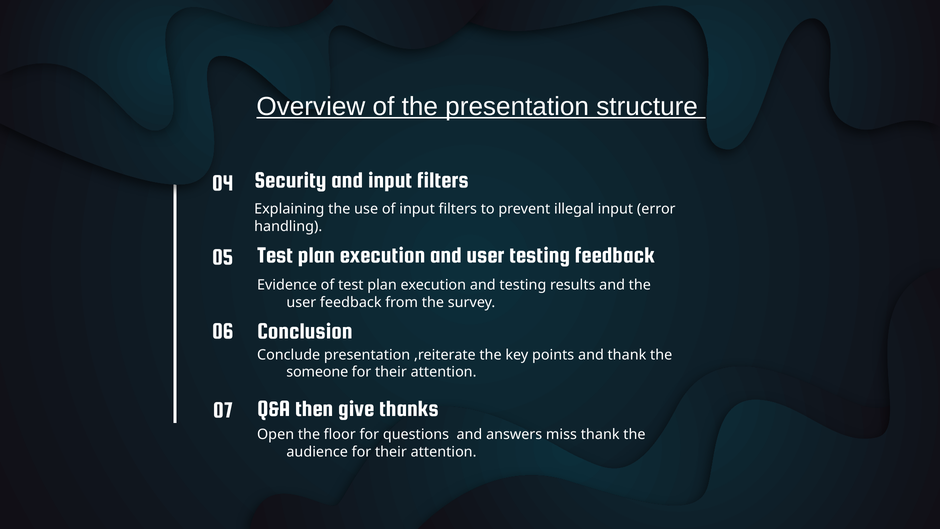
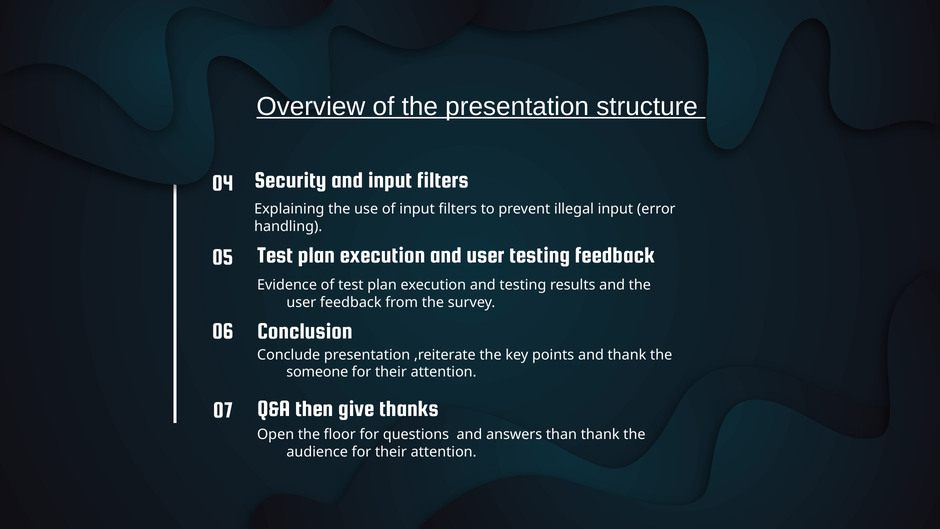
miss: miss -> than
